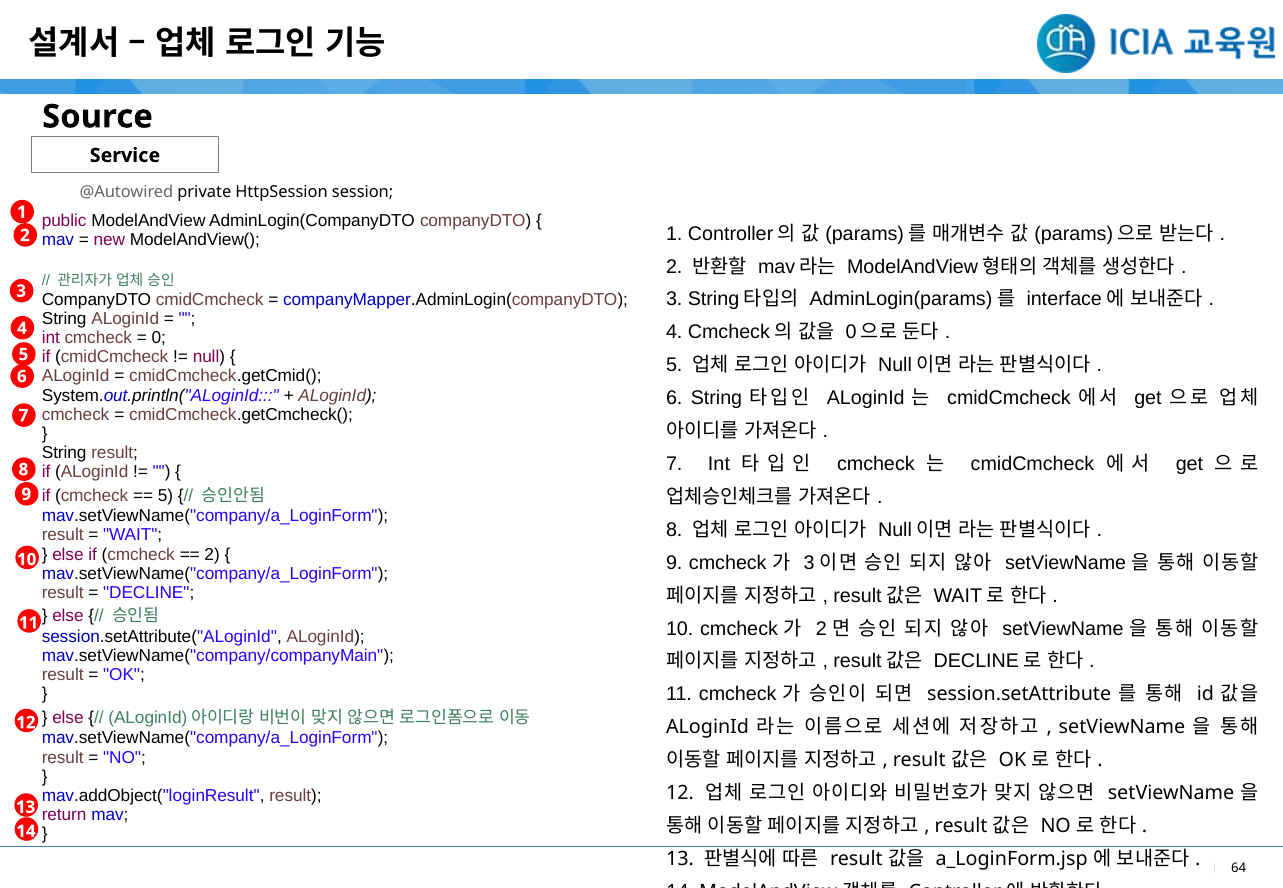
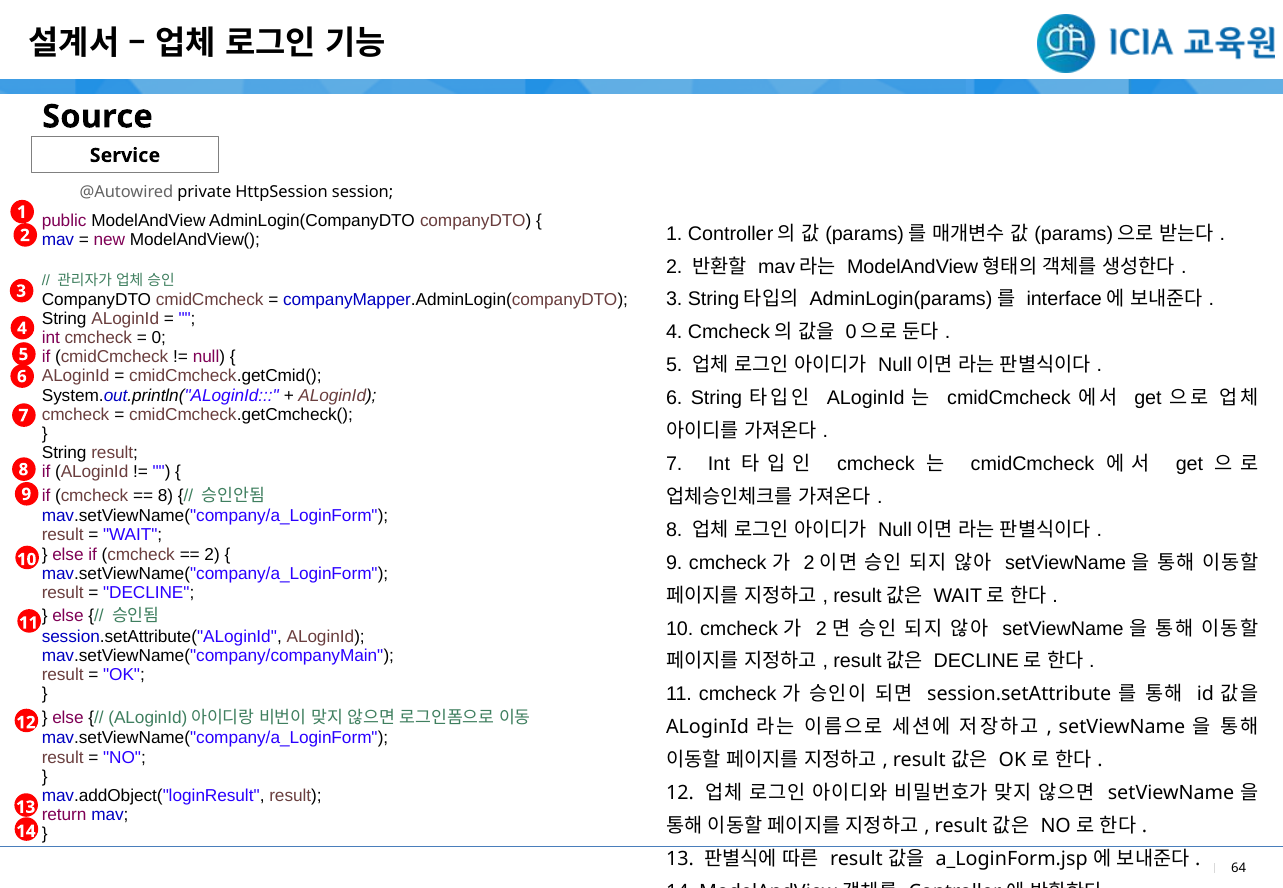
5 at (166, 496): 5 -> 8
3 at (809, 563): 3 -> 2
